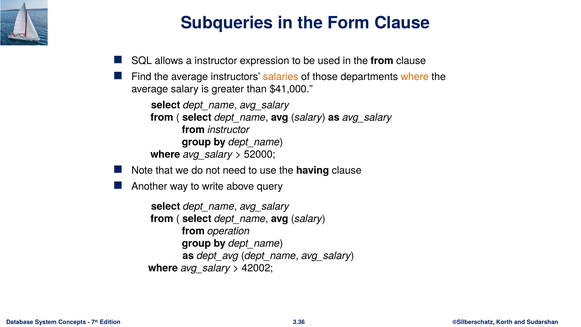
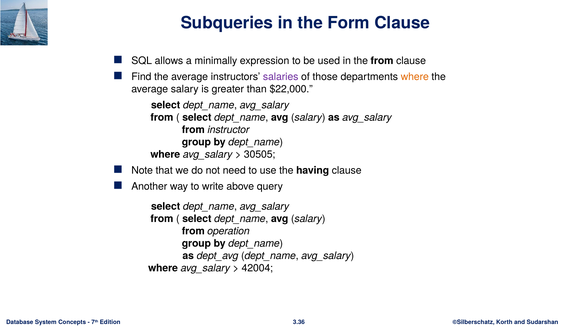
a instructor: instructor -> minimally
salaries colour: orange -> purple
$41,000: $41,000 -> $22,000
52000: 52000 -> 30505
42002: 42002 -> 42004
